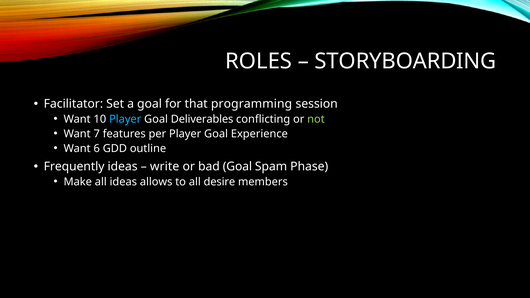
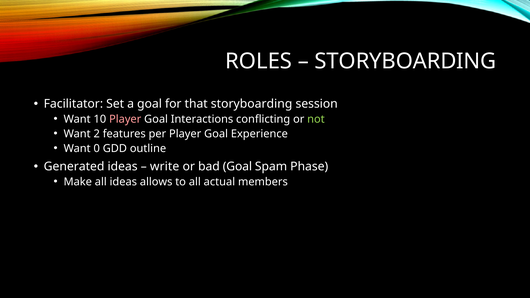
that programming: programming -> storyboarding
Player at (125, 119) colour: light blue -> pink
Deliverables: Deliverables -> Interactions
7: 7 -> 2
6: 6 -> 0
Frequently: Frequently -> Generated
desire: desire -> actual
